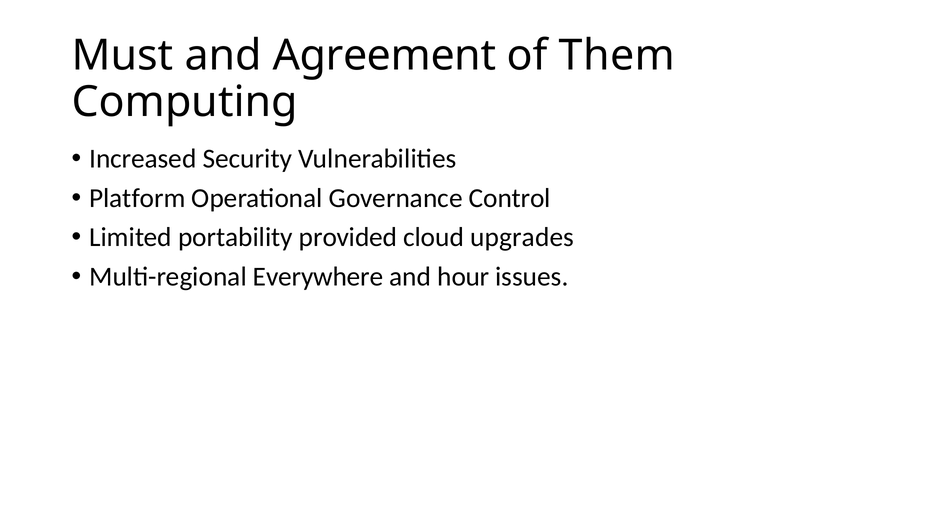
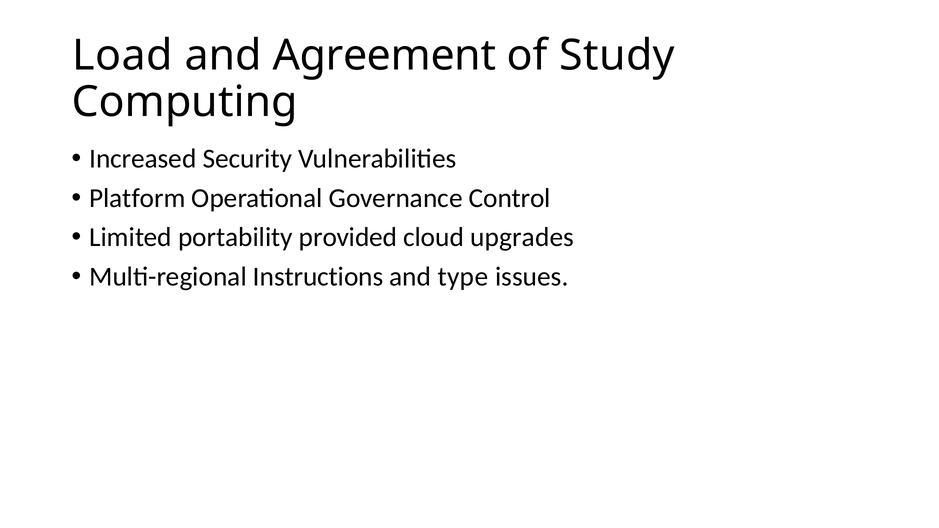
Must: Must -> Load
Them: Them -> Study
Everywhere: Everywhere -> Instructions
hour: hour -> type
